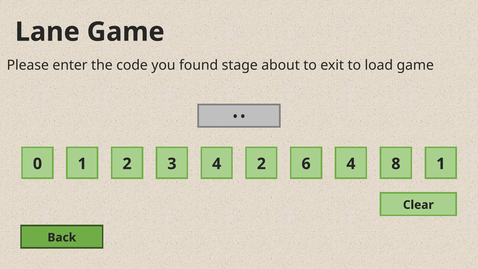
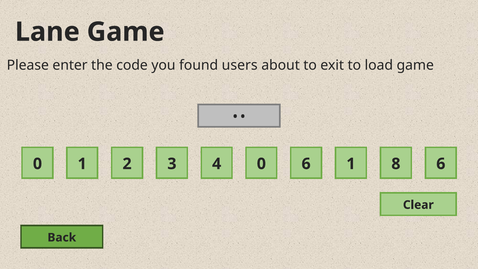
stage: stage -> users
4 2: 2 -> 0
6 4: 4 -> 1
0 1: 1 -> 6
